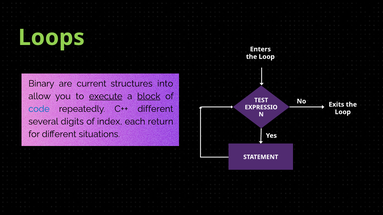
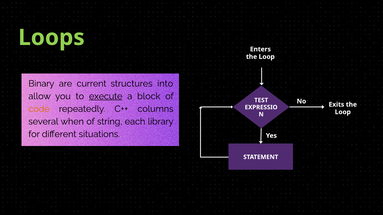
block underline: present -> none
code colour: blue -> orange
C++ different: different -> columns
digits: digits -> when
index: index -> string
return: return -> library
